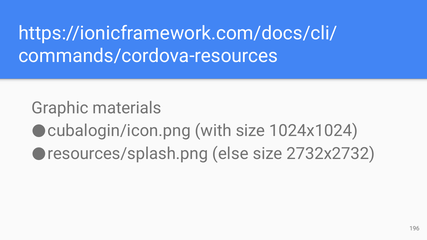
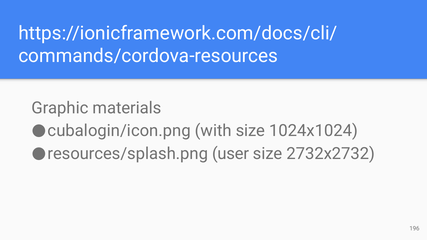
else: else -> user
